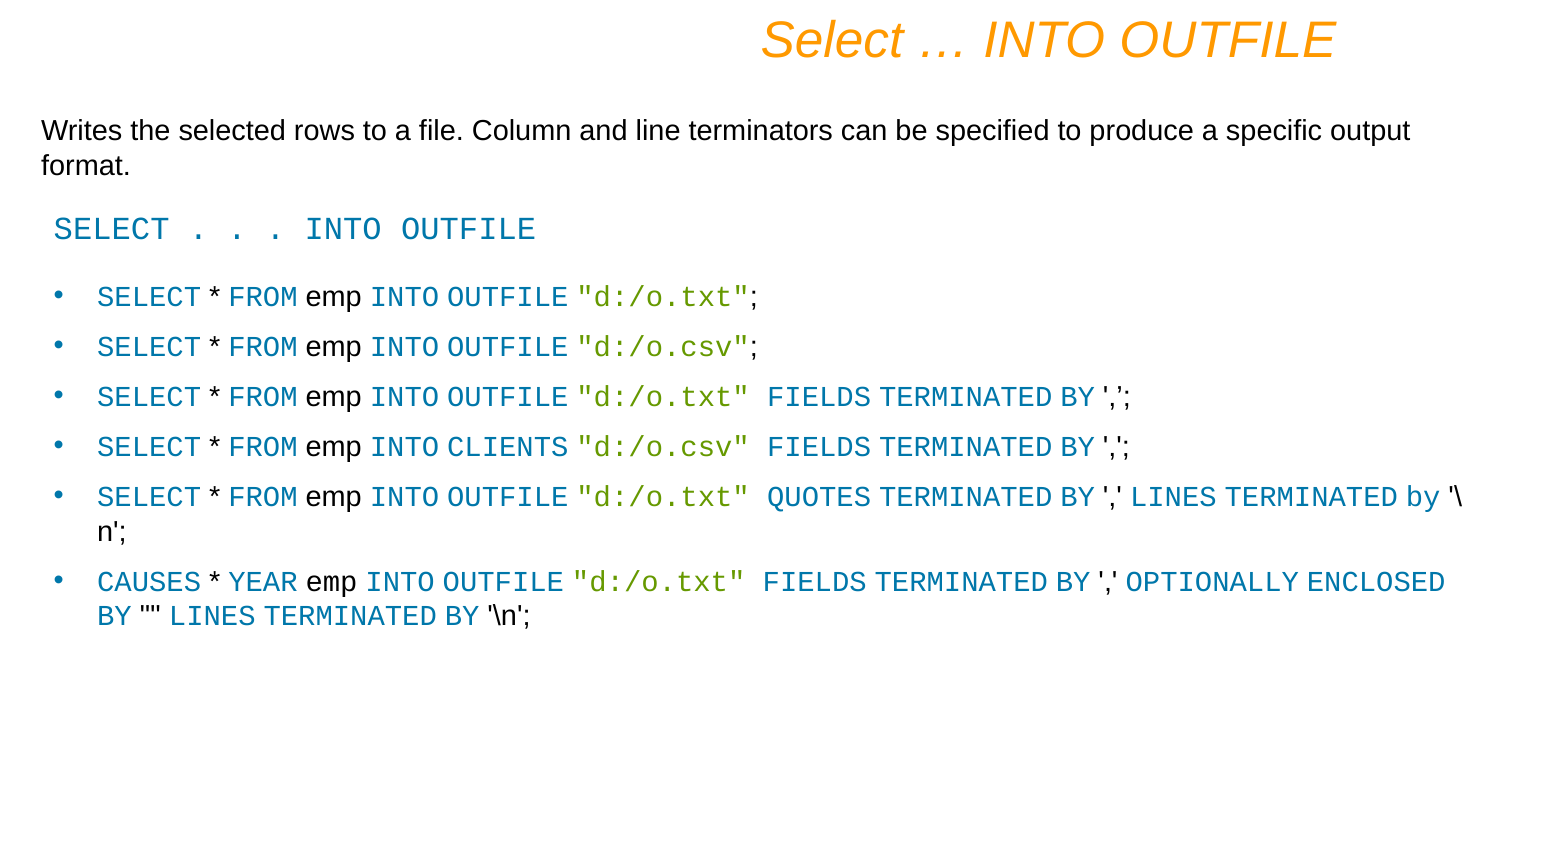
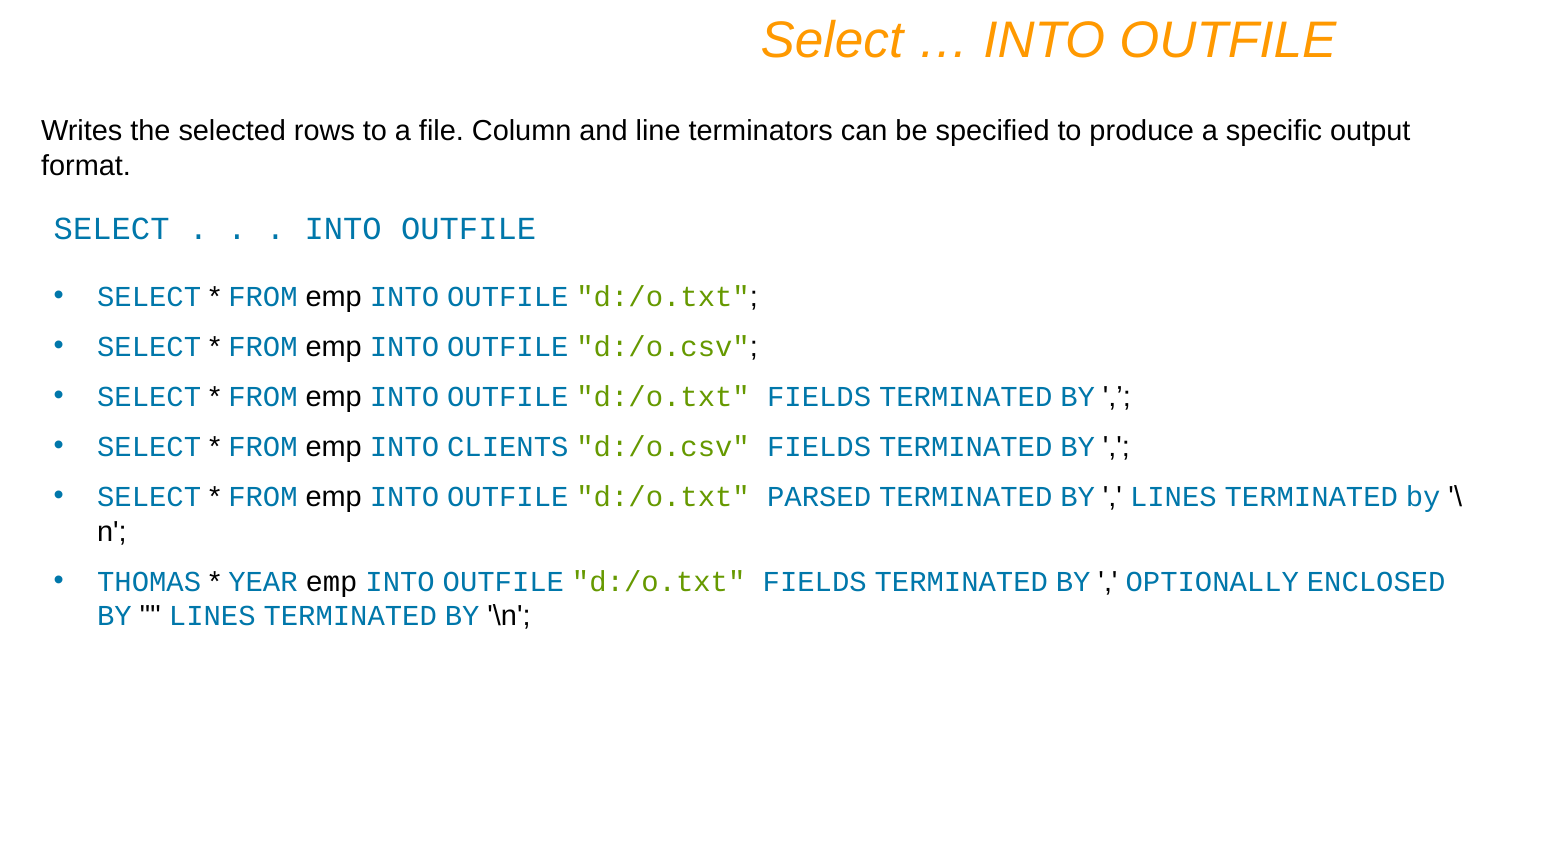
QUOTES: QUOTES -> PARSED
CAUSES: CAUSES -> THOMAS
